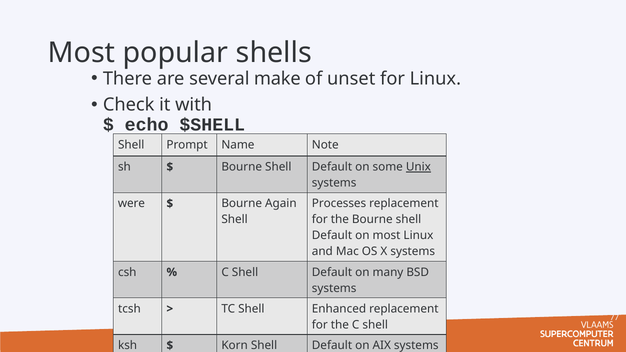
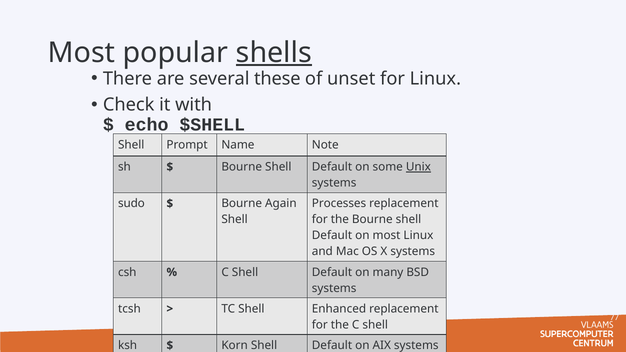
shells underline: none -> present
make: make -> these
were: were -> sudo
